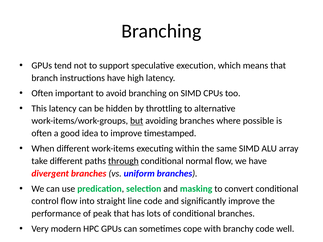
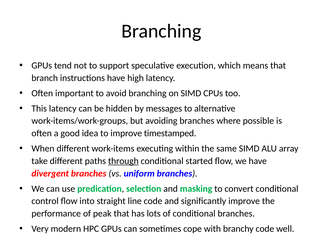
throttling: throttling -> messages
but underline: present -> none
normal: normal -> started
